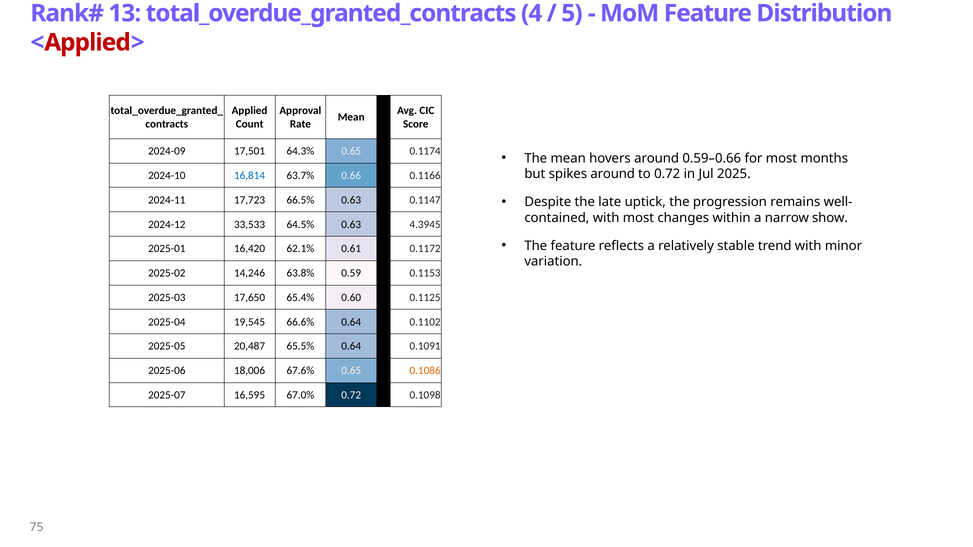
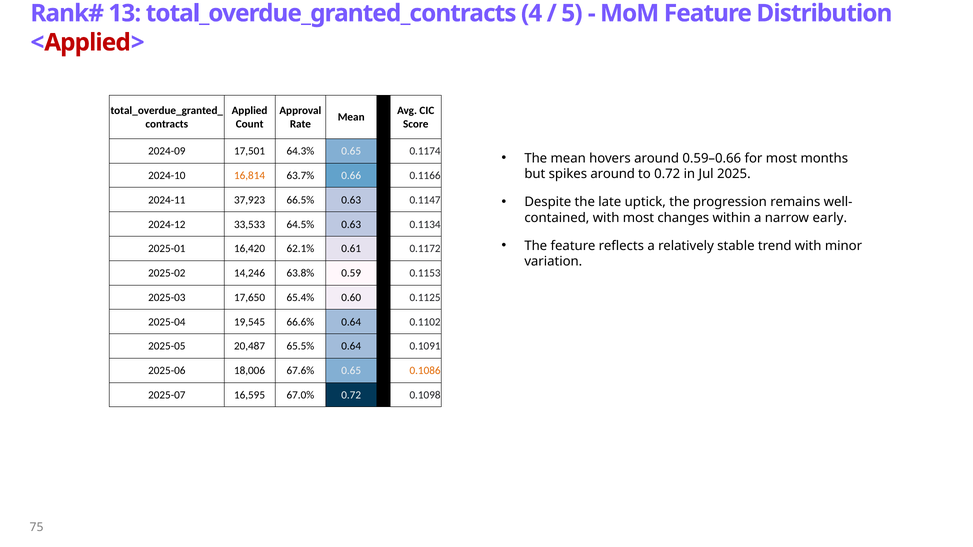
16,814 colour: blue -> orange
17,723: 17,723 -> 37,923
show: show -> early
4.3945: 4.3945 -> 0.1134
